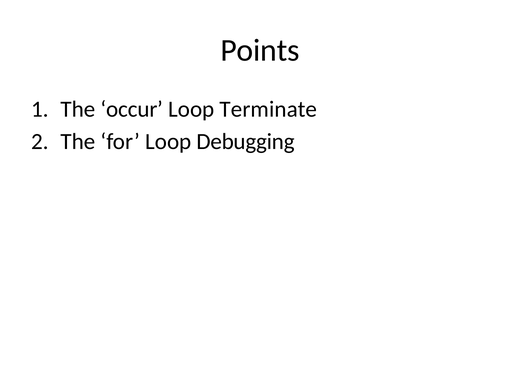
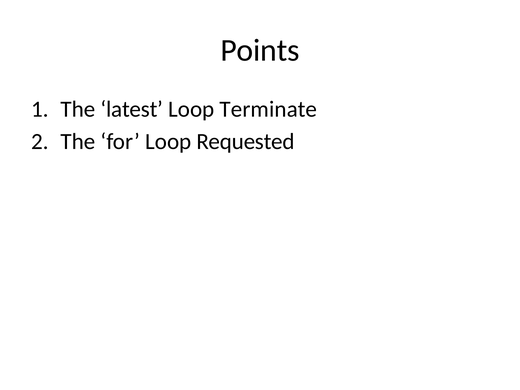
occur: occur -> latest
Debugging: Debugging -> Requested
